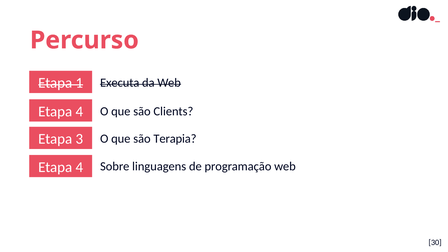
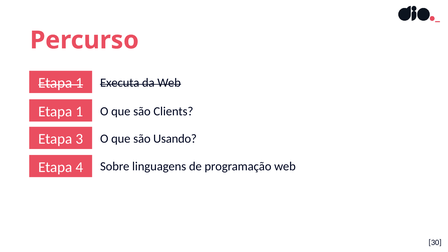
4 at (79, 111): 4 -> 1
Terapia: Terapia -> Usando
